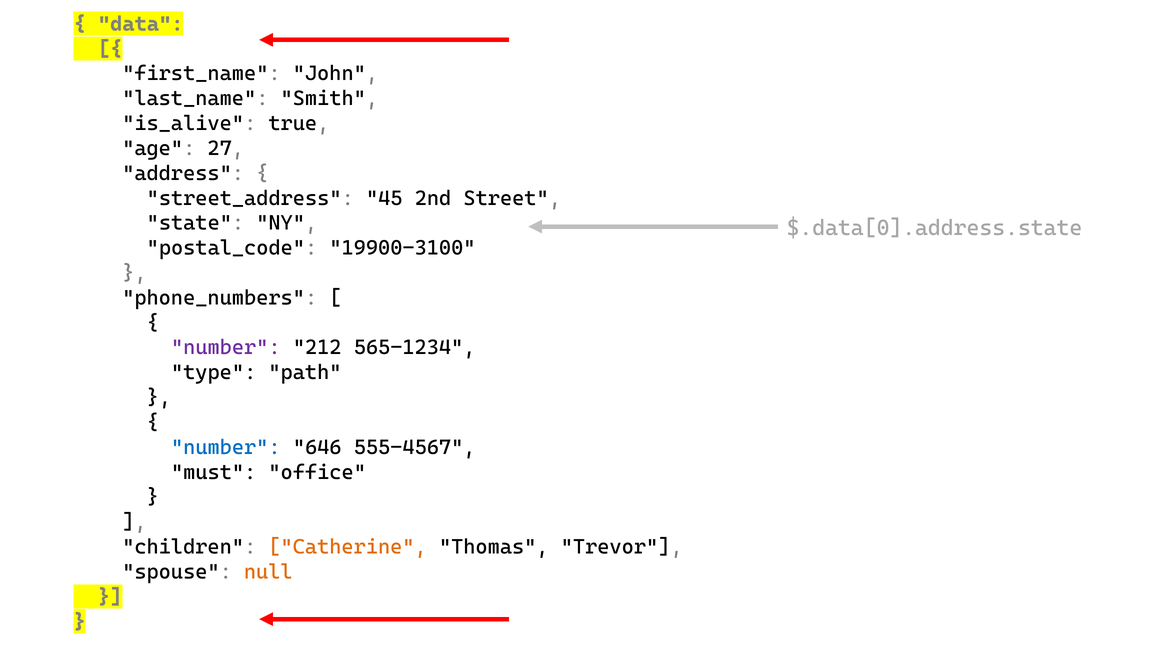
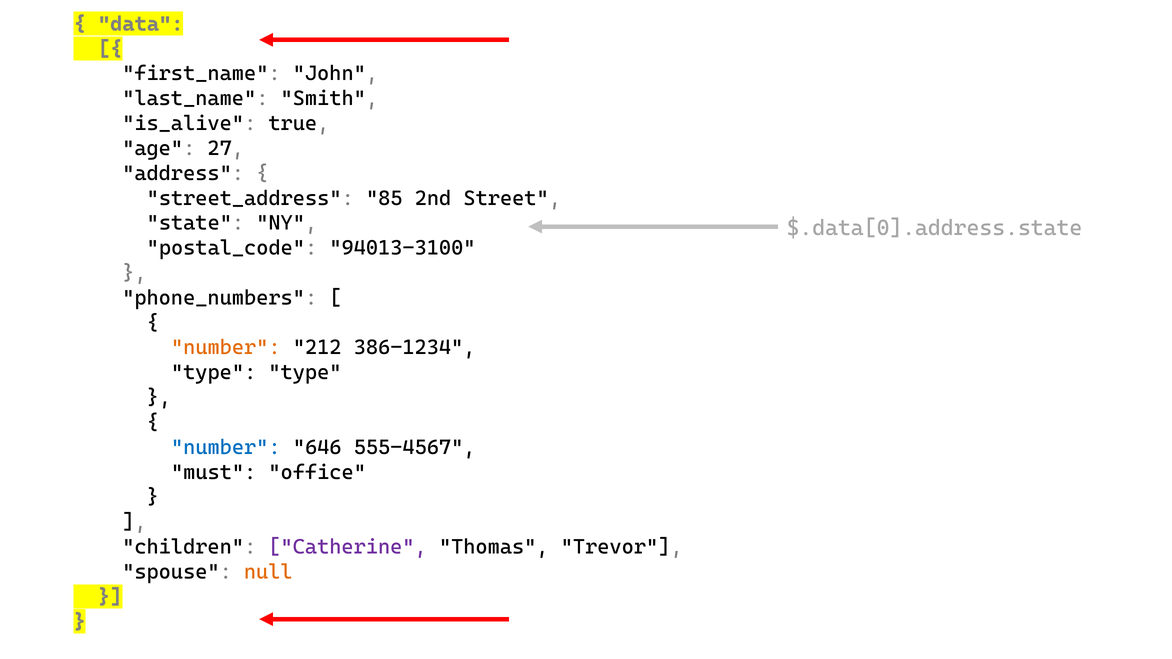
45: 45 -> 85
19900-3100: 19900-3100 -> 94013-3100
number at (226, 348) colour: purple -> orange
565-1234: 565-1234 -> 386-1234
type path: path -> type
Catherine colour: orange -> purple
